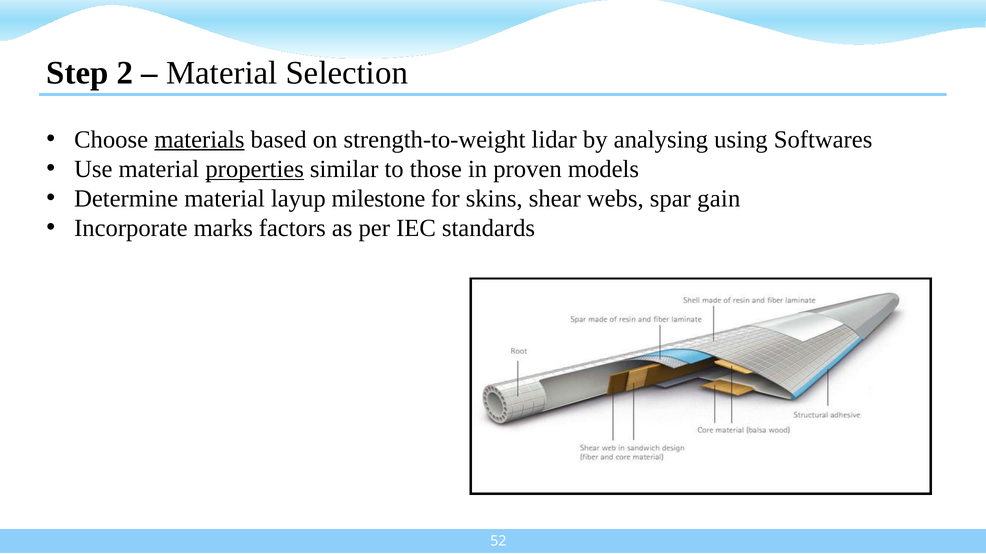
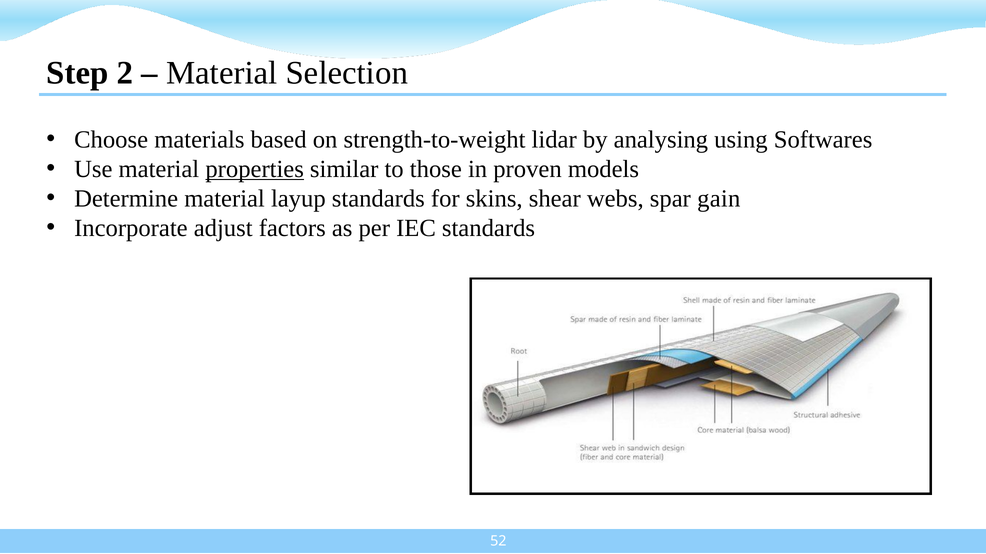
materials underline: present -> none
layup milestone: milestone -> standards
marks: marks -> adjust
